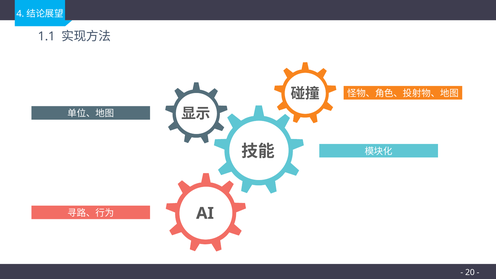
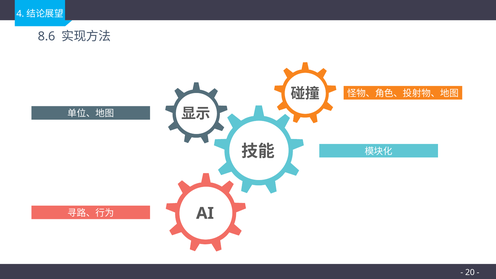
1.1: 1.1 -> 8.6
